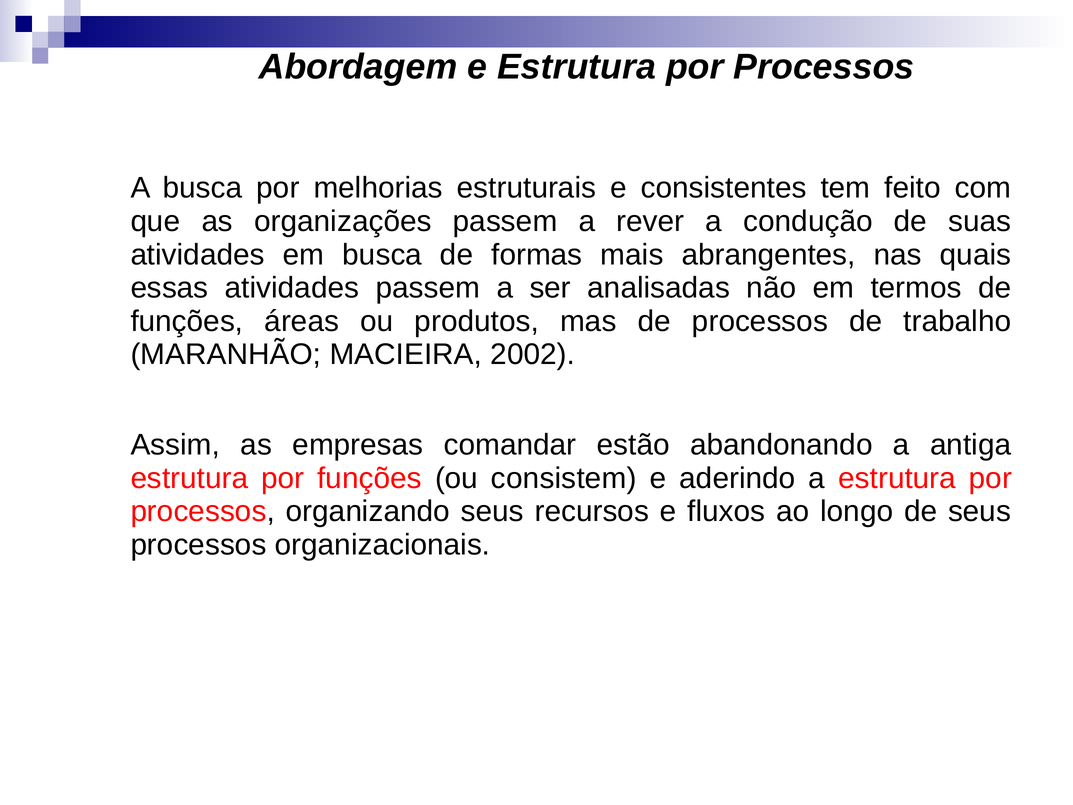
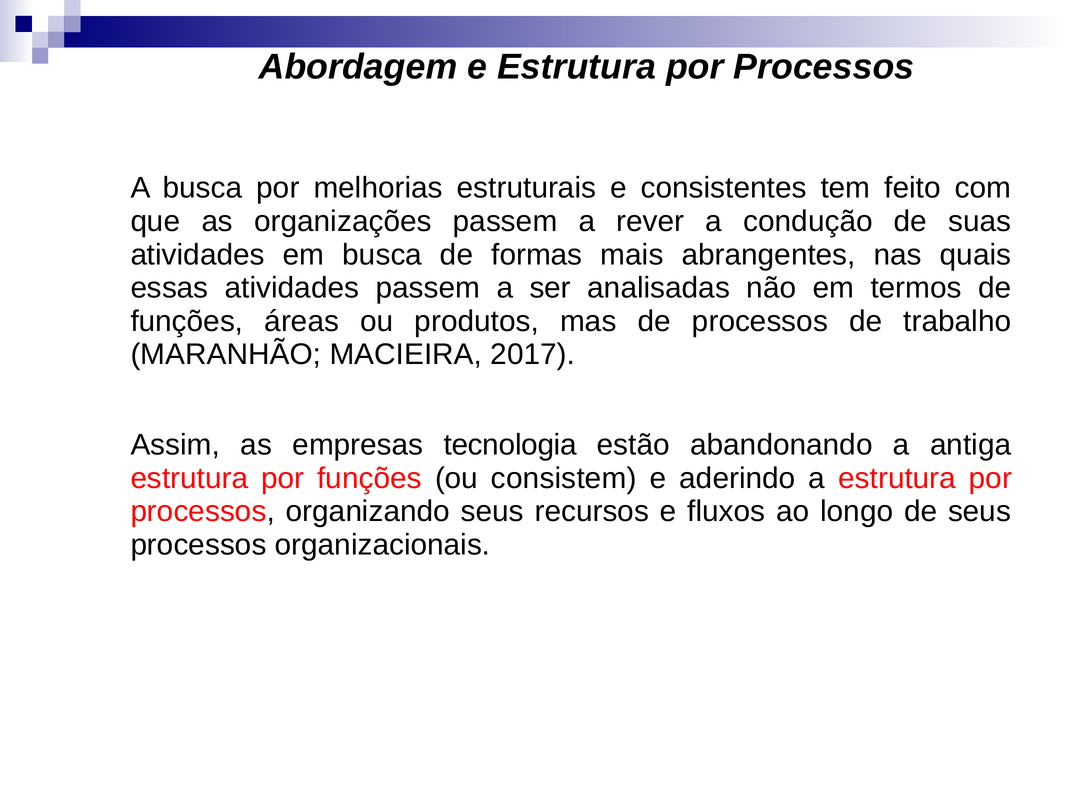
2002: 2002 -> 2017
comandar: comandar -> tecnologia
